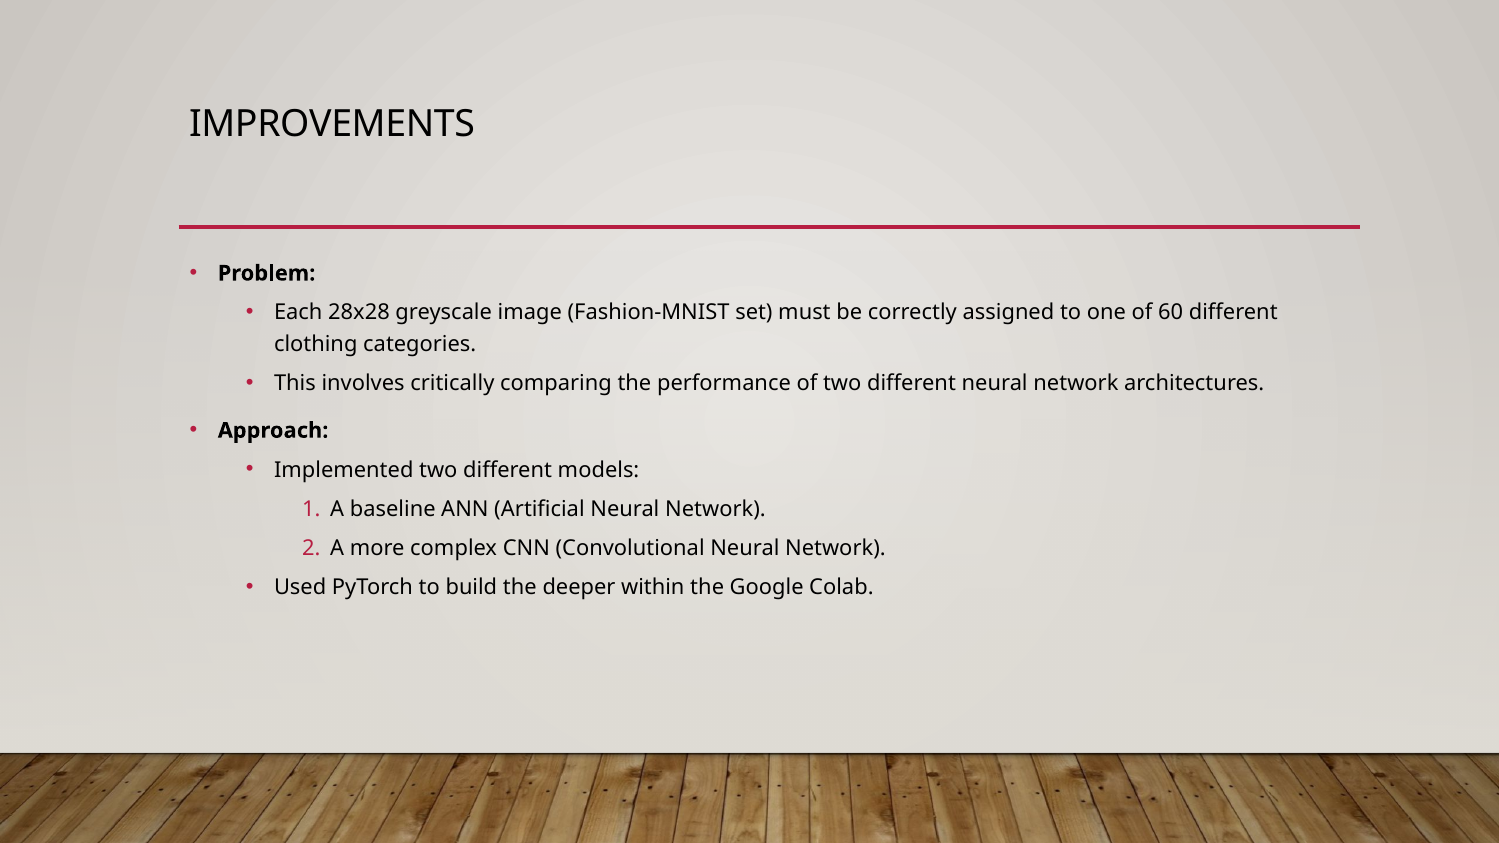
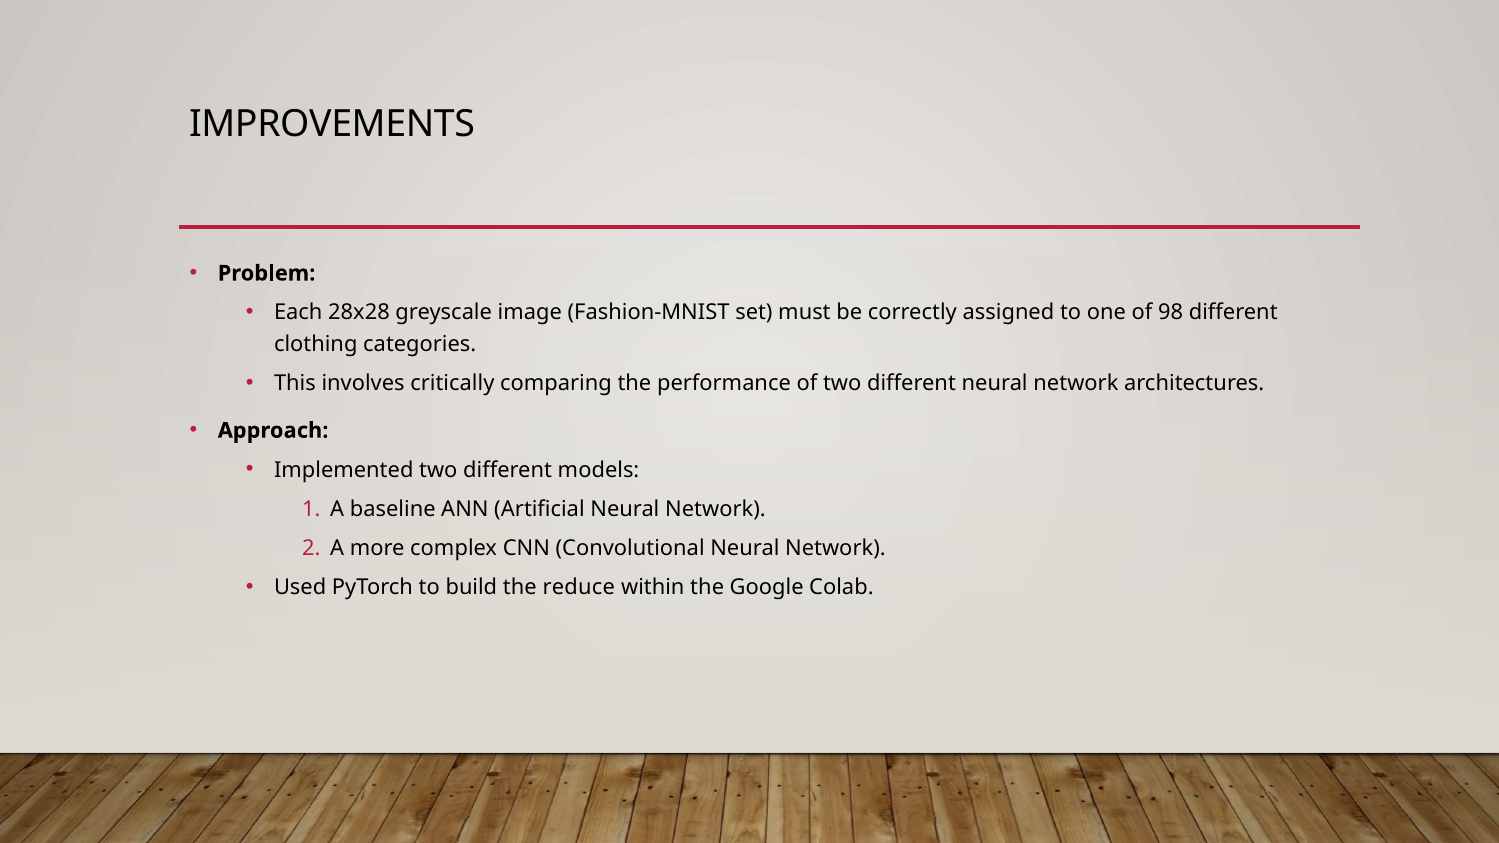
60: 60 -> 98
deeper: deeper -> reduce
